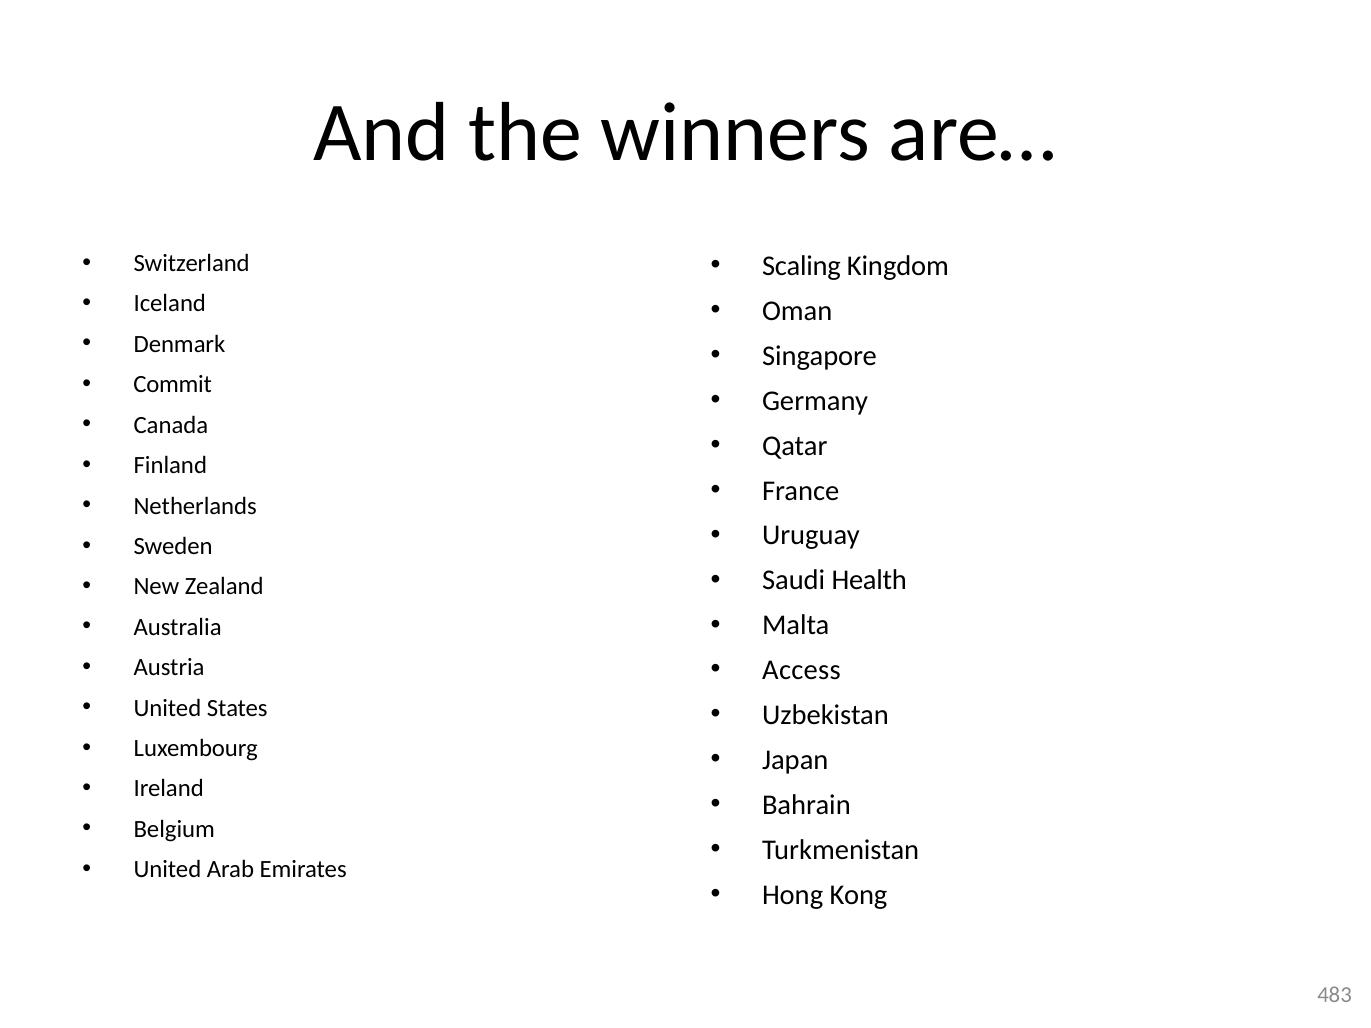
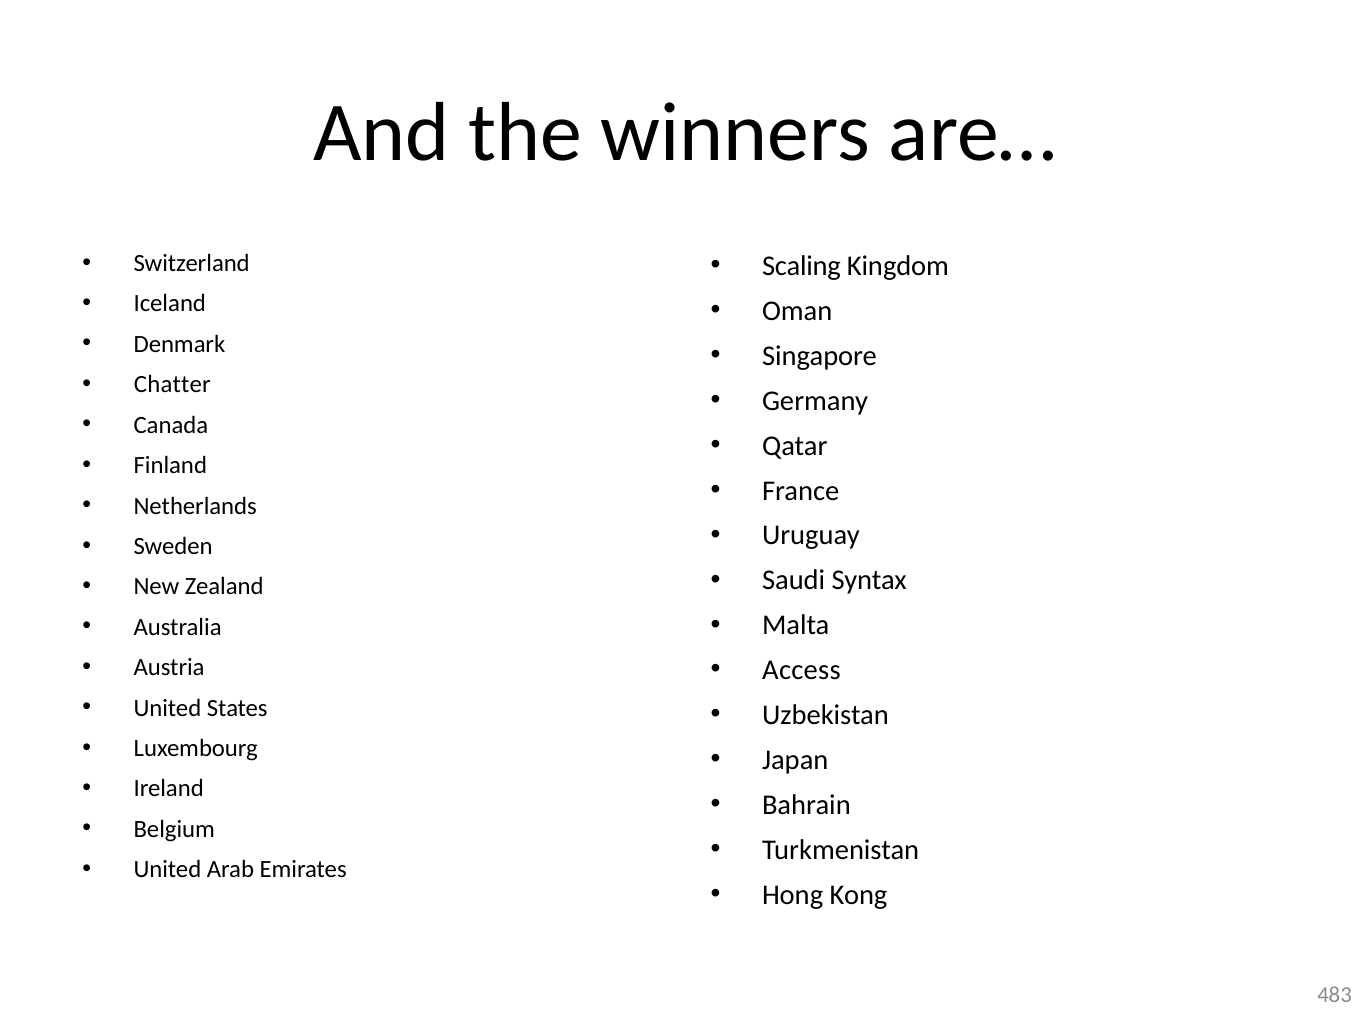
Commit: Commit -> Chatter
Health: Health -> Syntax
